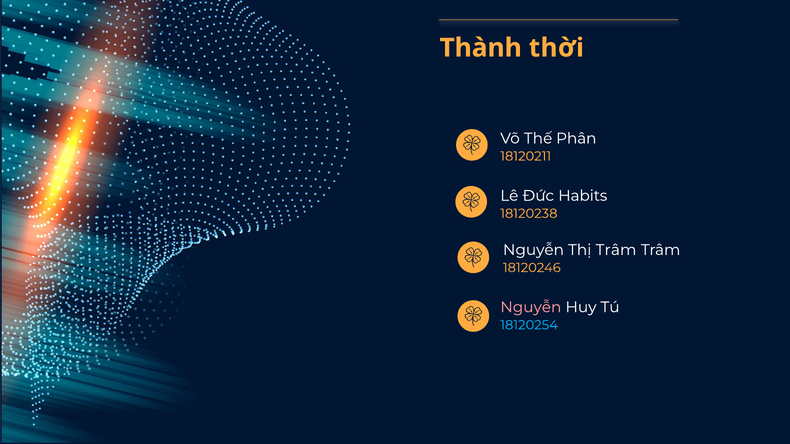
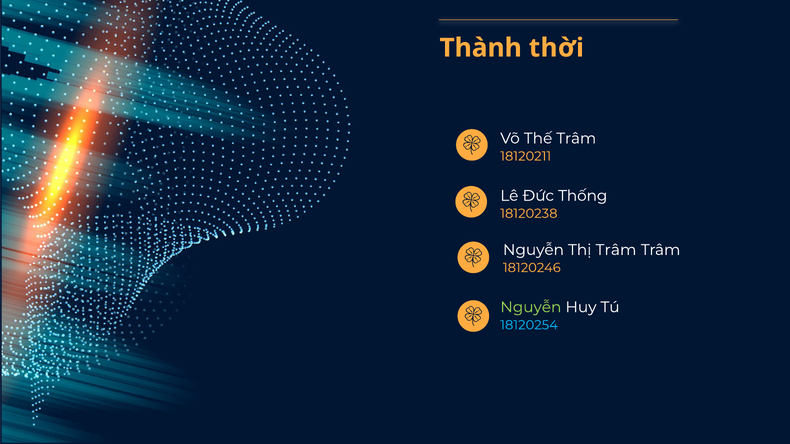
Thế Phân: Phân -> Trâm
Habits: Habits -> Thống
Nguyễn at (531, 307) colour: pink -> light green
